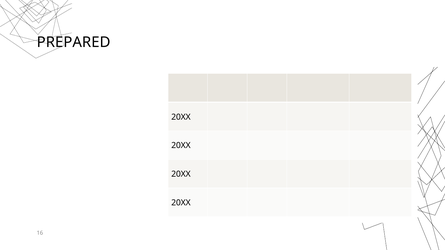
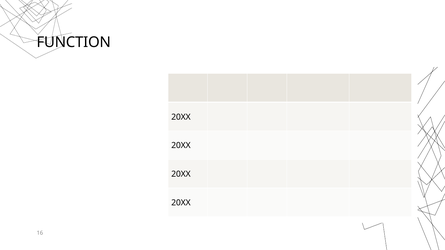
PREPARED: PREPARED -> FUNCTION
